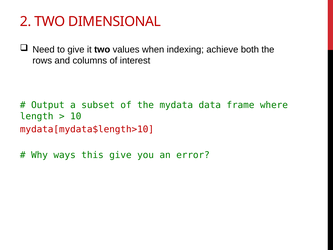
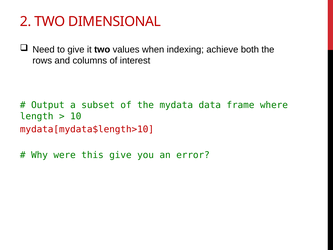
ways: ways -> were
